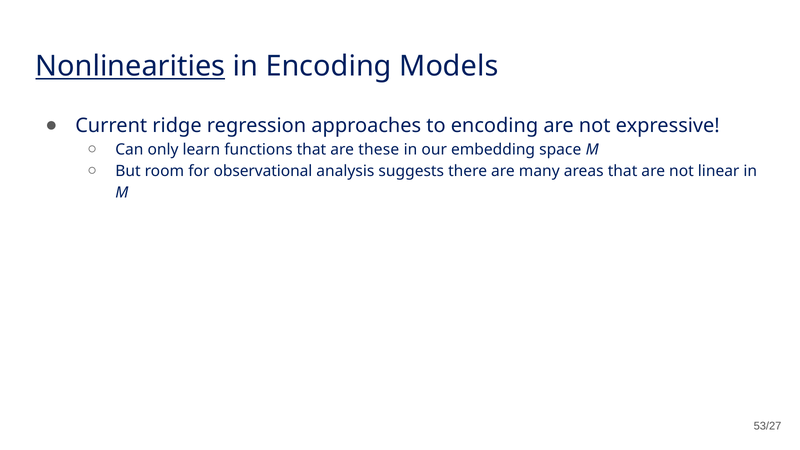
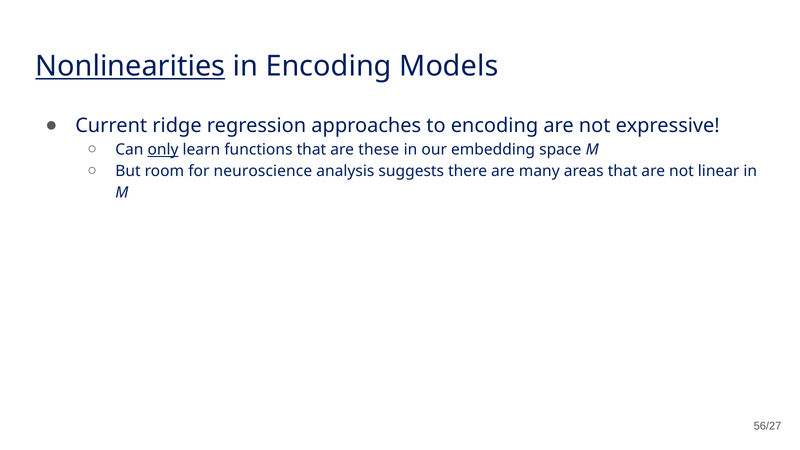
only underline: none -> present
observational: observational -> neuroscience
53/27: 53/27 -> 56/27
